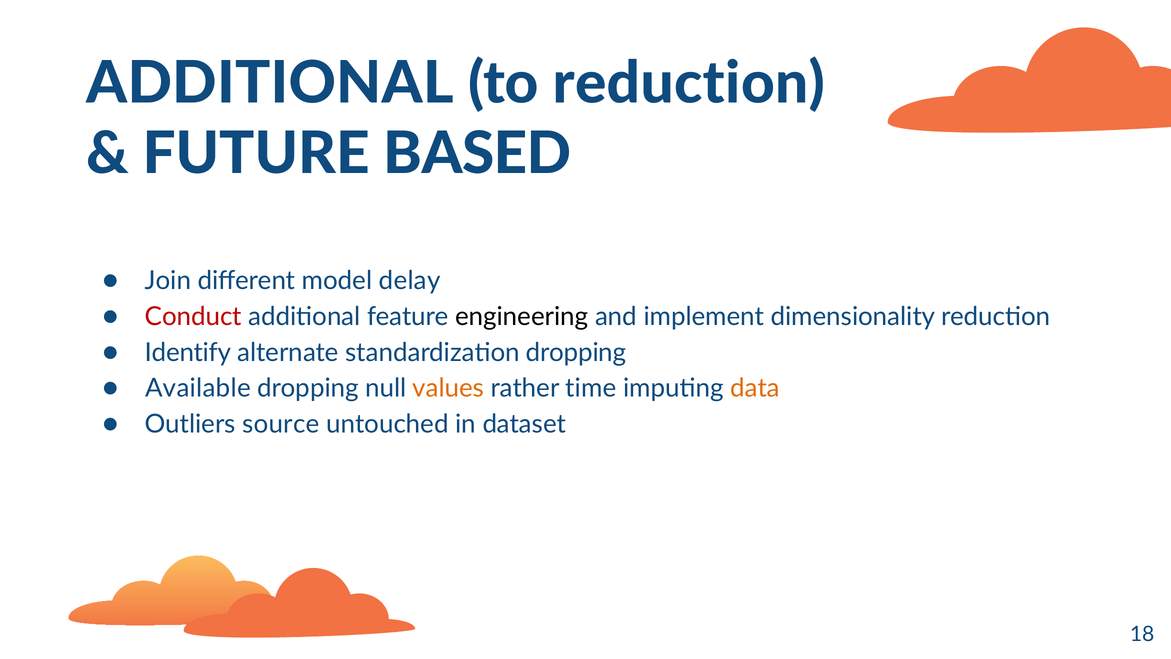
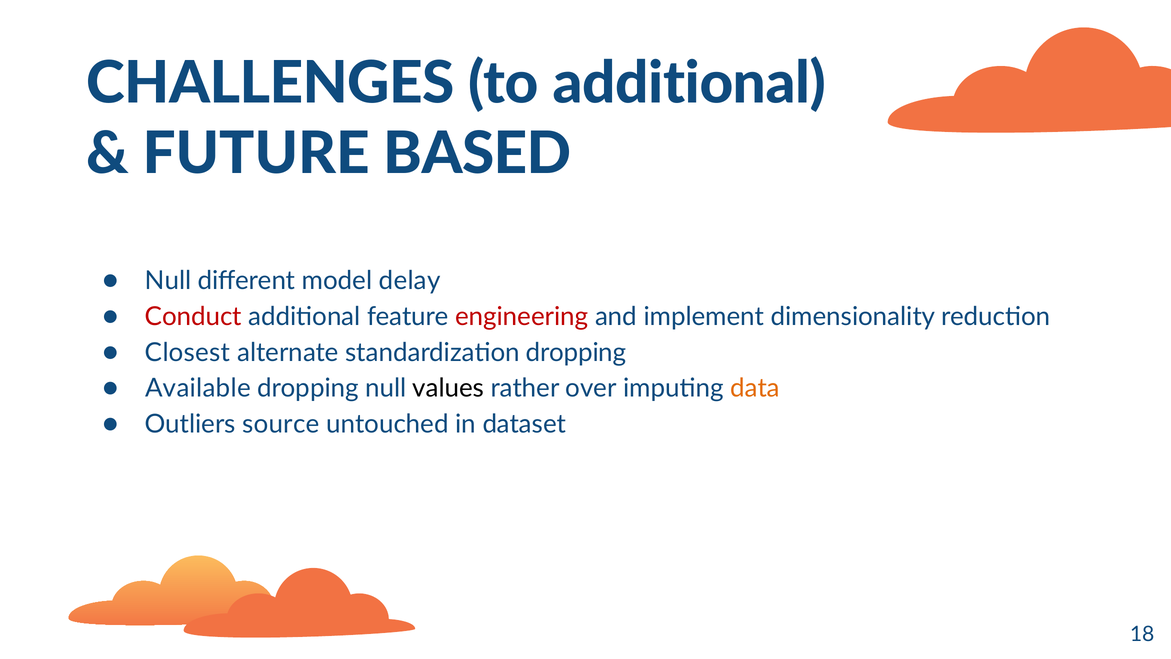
ADDITIONAL at (270, 84): ADDITIONAL -> CHALLENGES
to reduction: reduction -> additional
Join at (168, 281): Join -> Null
engineering colour: black -> red
Identify: Identify -> Closest
values colour: orange -> black
time: time -> over
